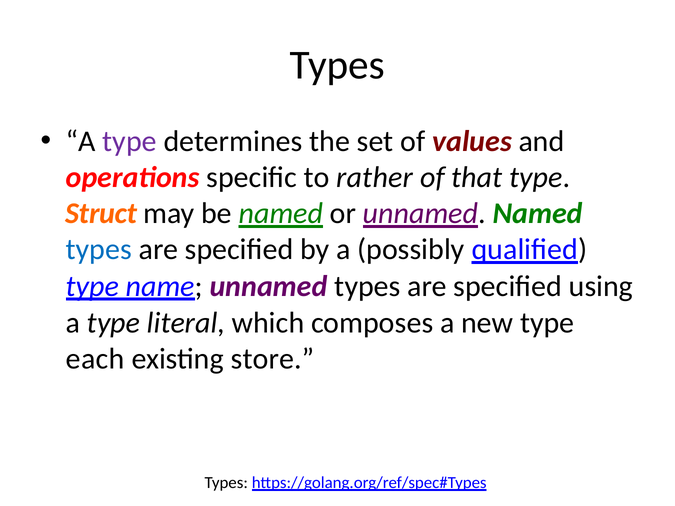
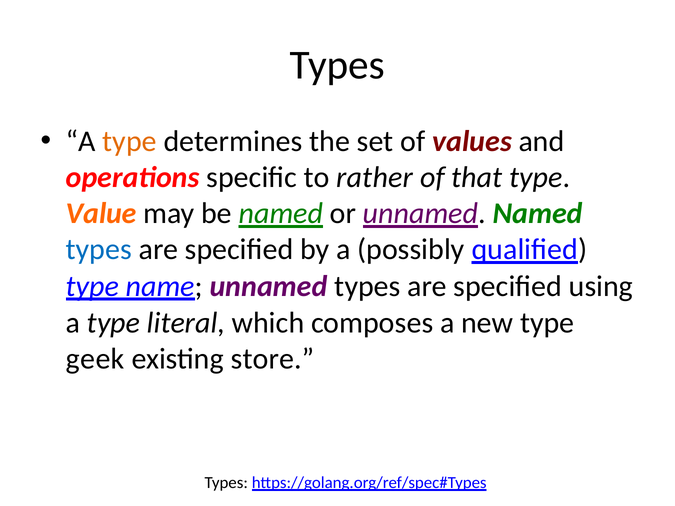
type at (130, 142) colour: purple -> orange
Struct: Struct -> Value
each: each -> geek
